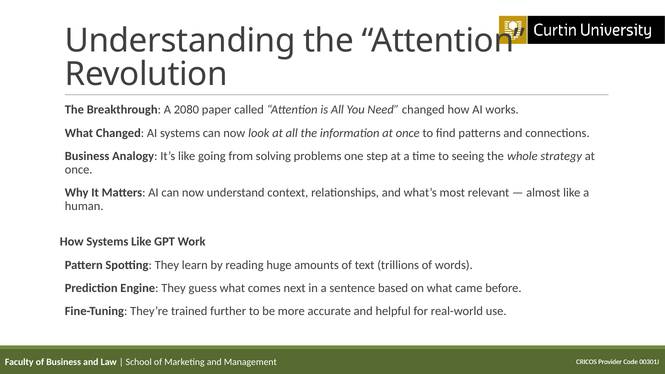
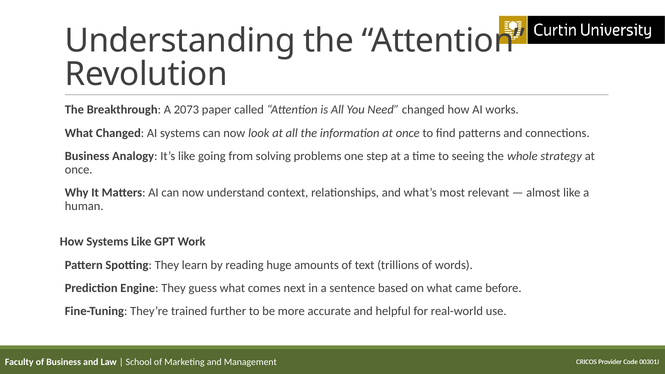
2080: 2080 -> 2073
